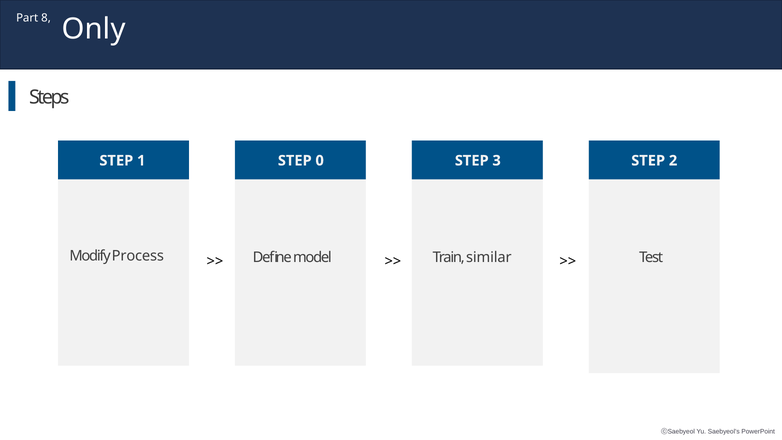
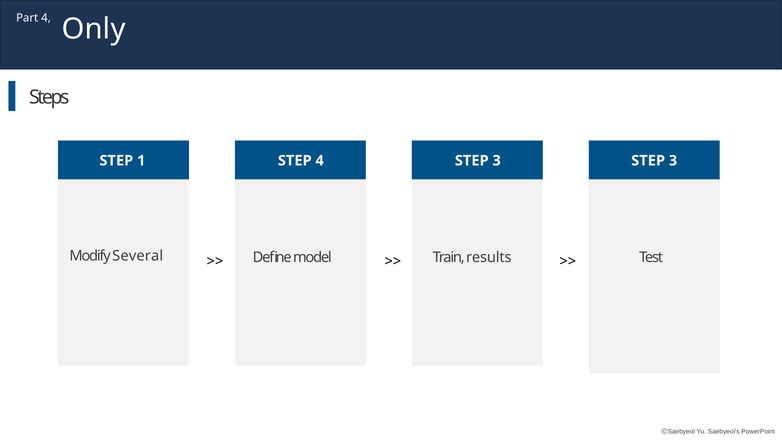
Part 8: 8 -> 4
STEP 0: 0 -> 4
3 STEP 2: 2 -> 3
Process: Process -> Several
similar: similar -> results
